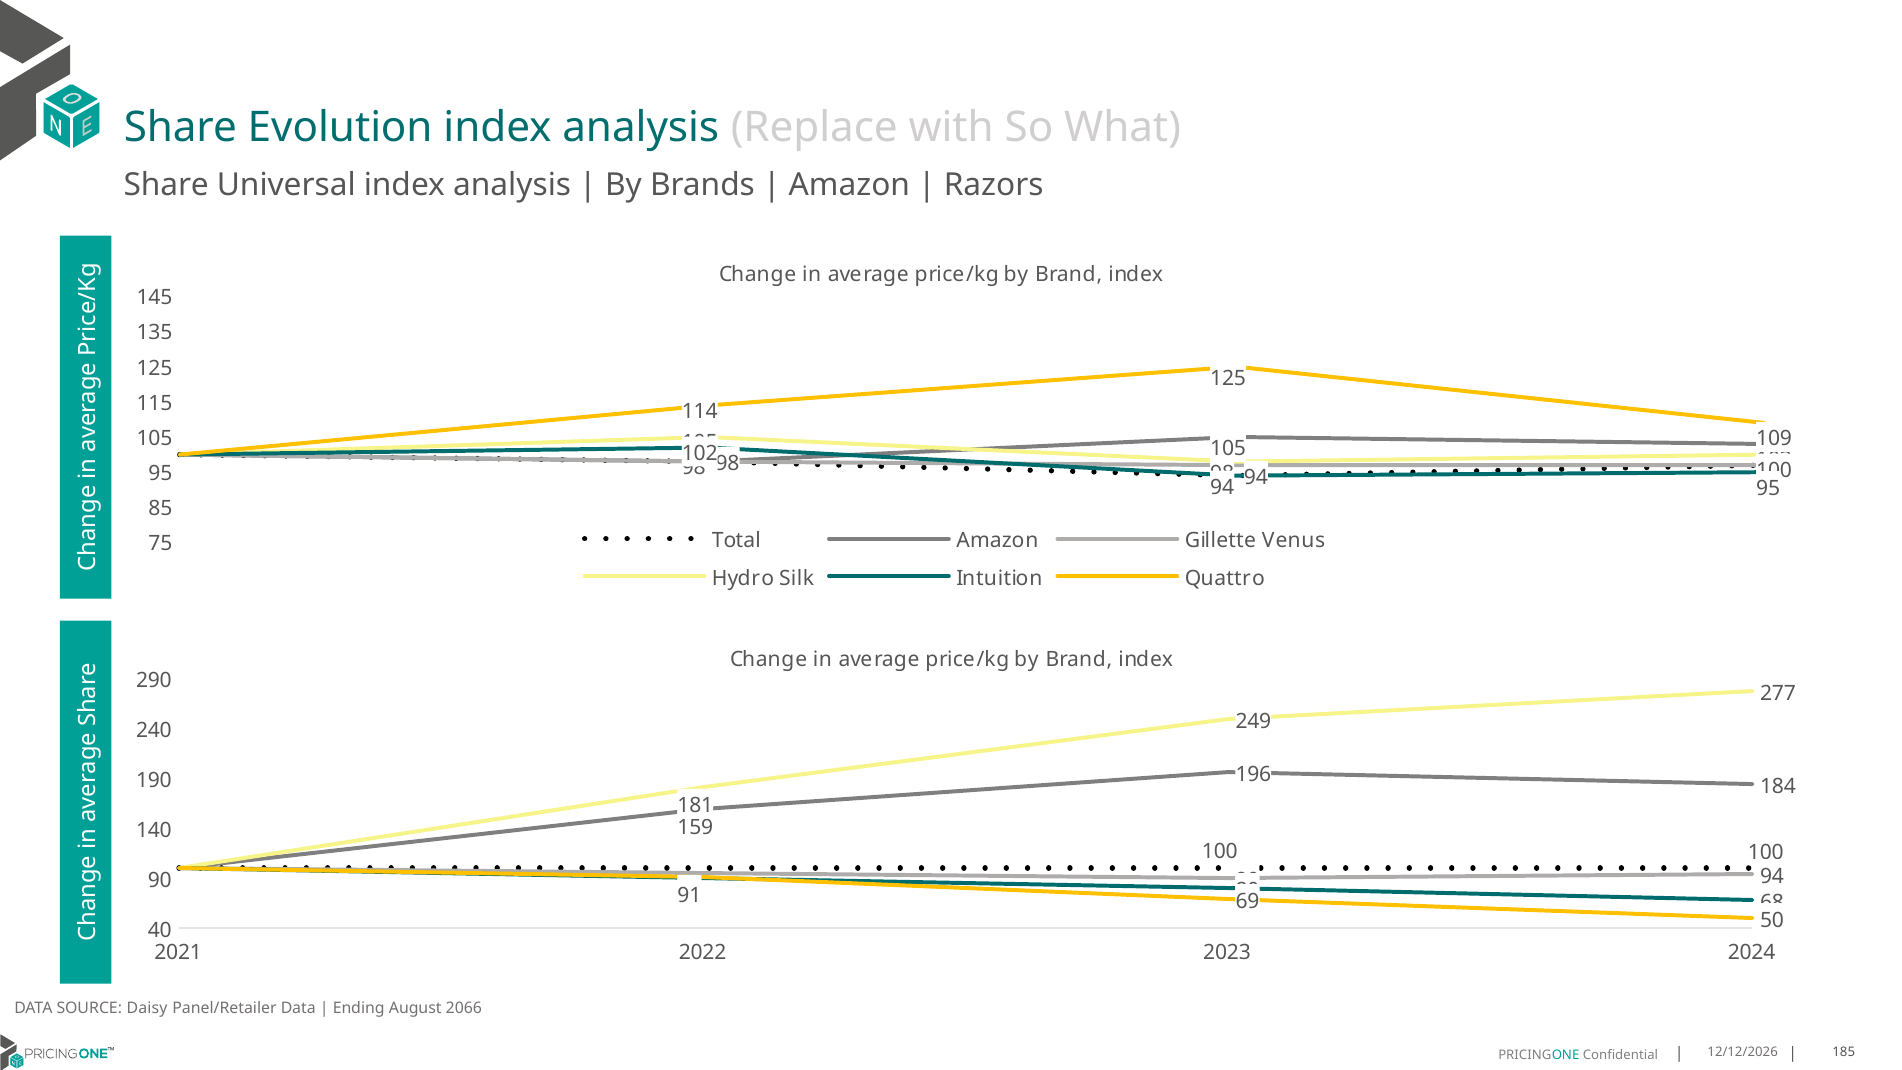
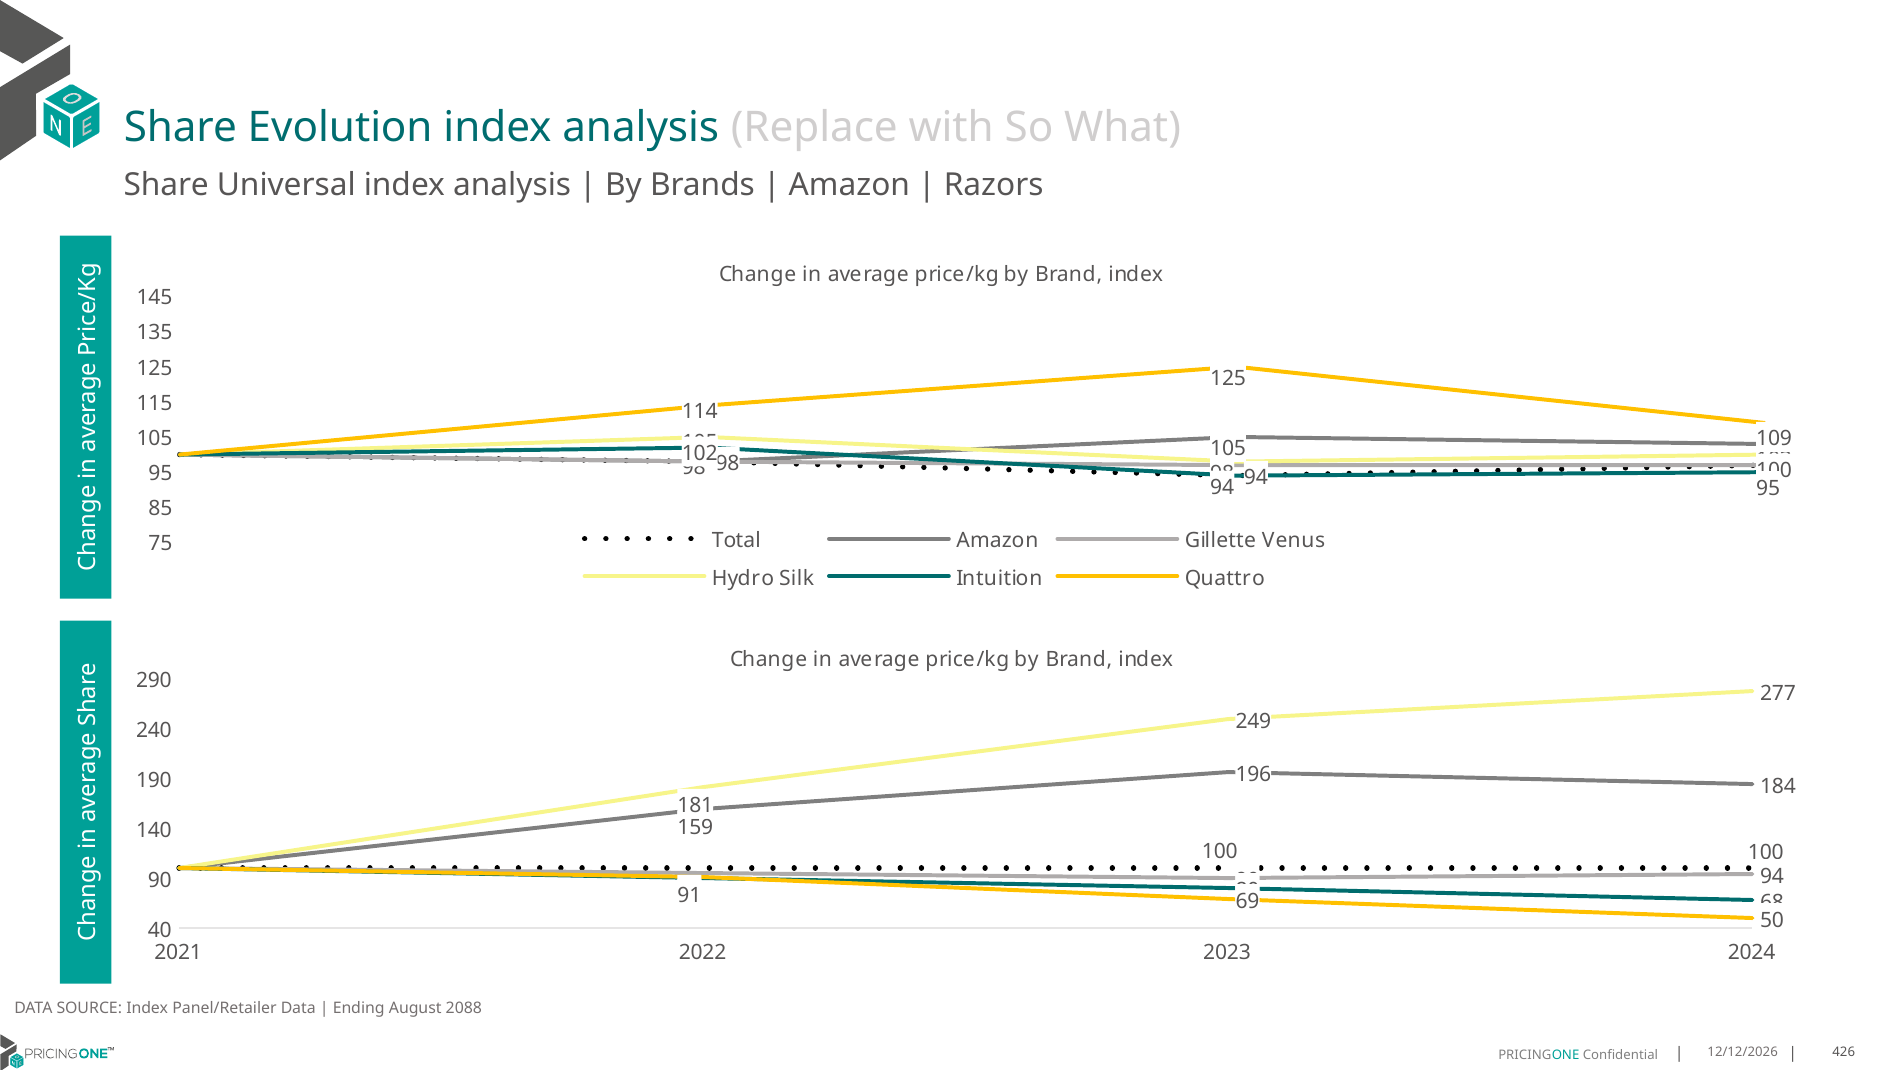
SOURCE Daisy: Daisy -> Index
2066: 2066 -> 2088
185: 185 -> 426
